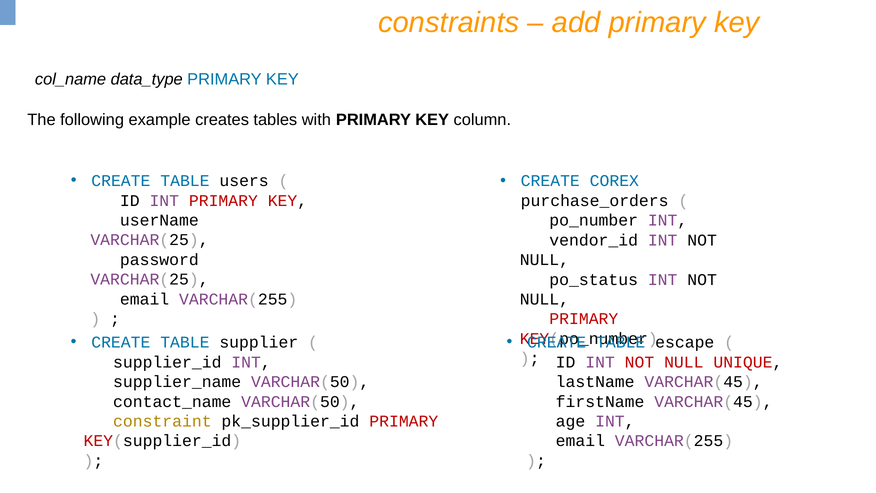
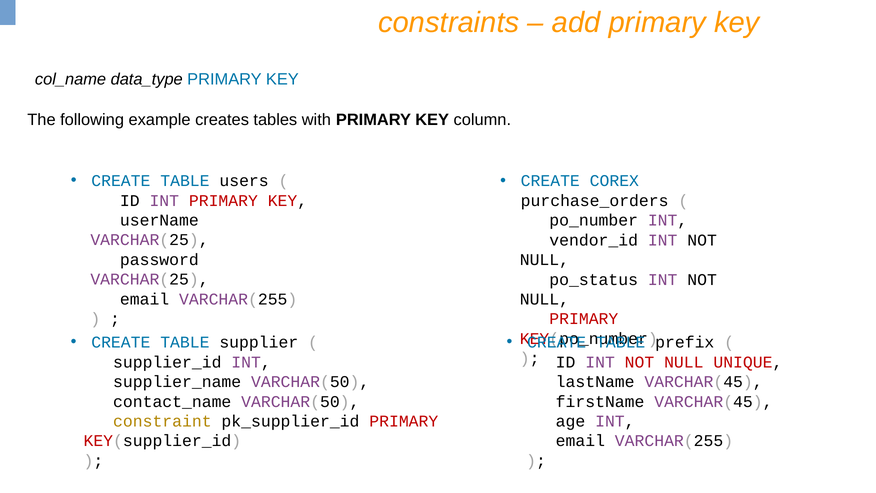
escape: escape -> prefix
